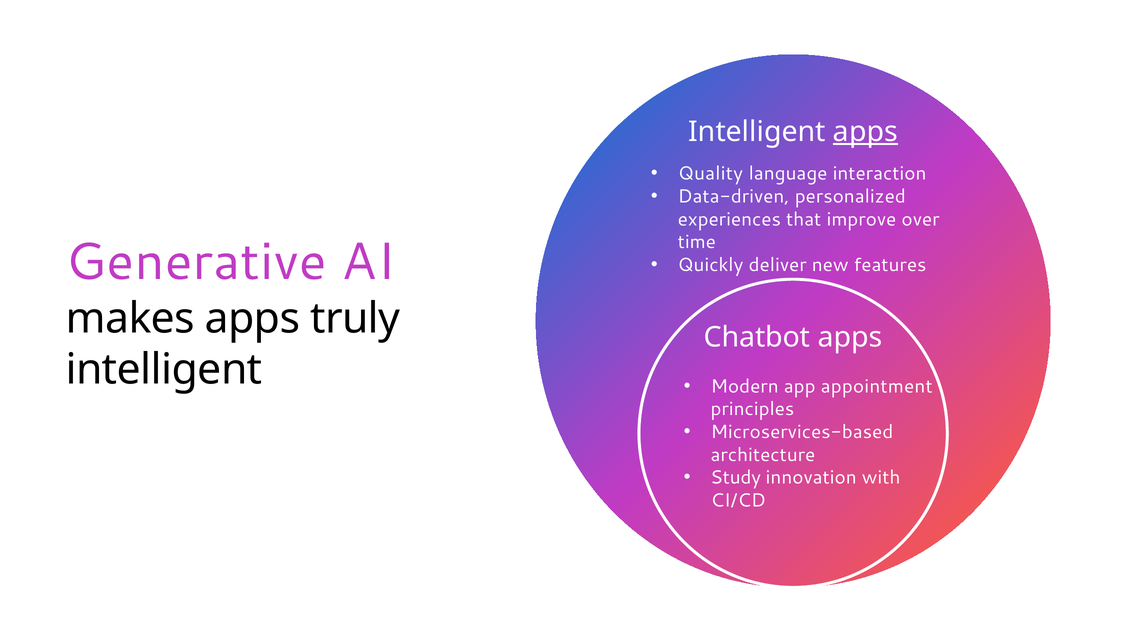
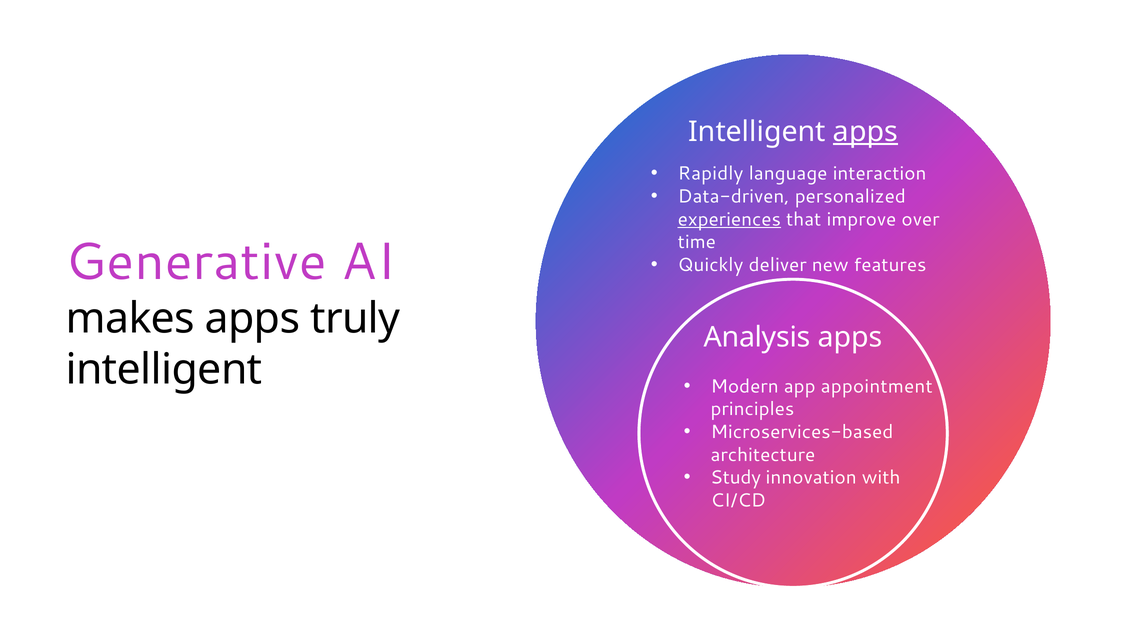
Quality: Quality -> Rapidly
experiences underline: none -> present
Chatbot: Chatbot -> Analysis
